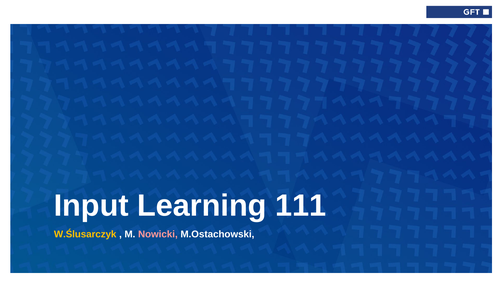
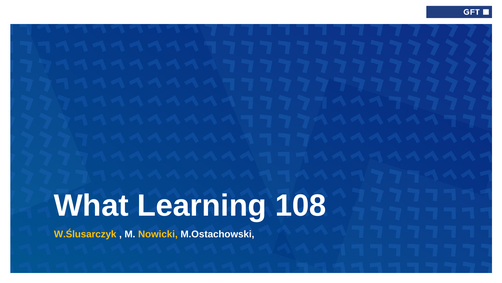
Input: Input -> What
111: 111 -> 108
Nowicki colour: pink -> yellow
